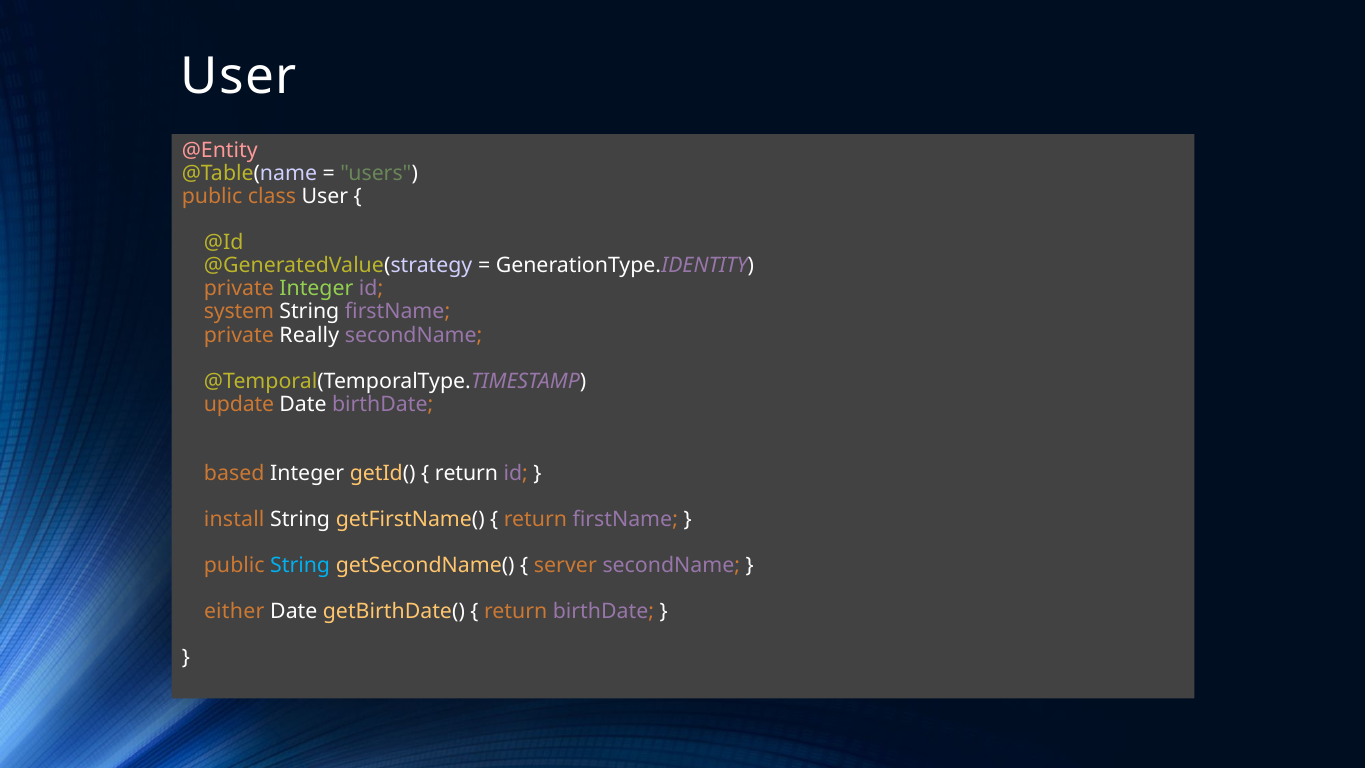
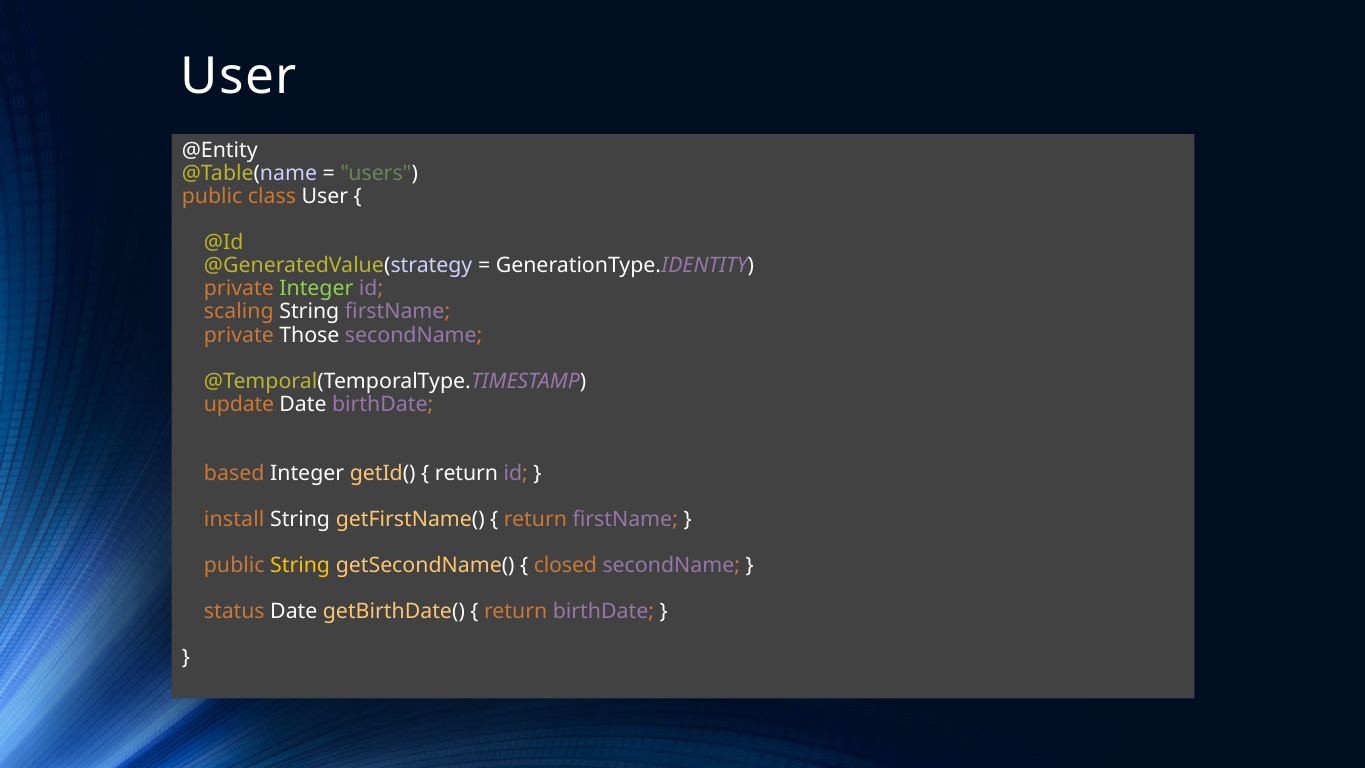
@Entity colour: pink -> white
system: system -> scaling
Really: Really -> Those
String at (300, 566) colour: light blue -> yellow
server: server -> closed
either: either -> status
